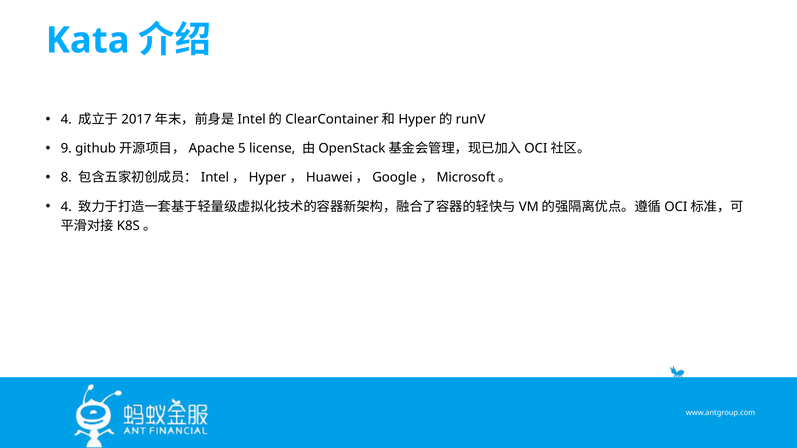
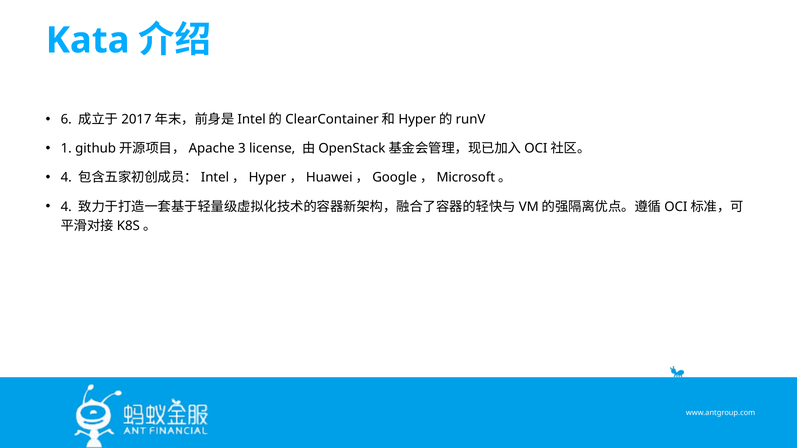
4 at (66, 120): 4 -> 6
9: 9 -> 1
5: 5 -> 3
8 at (66, 178): 8 -> 4
